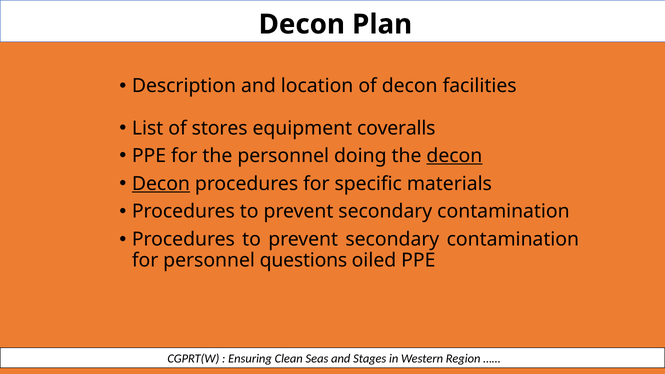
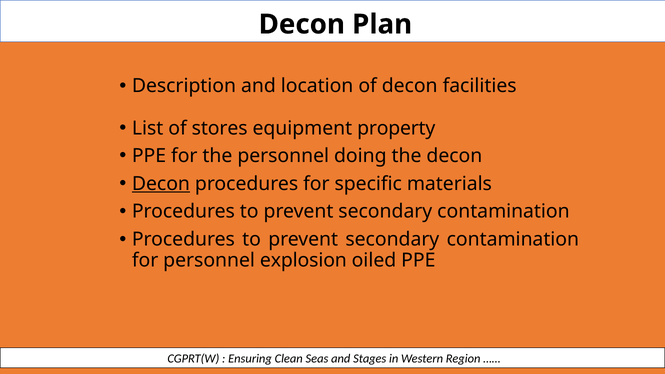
coveralls: coveralls -> property
decon at (454, 156) underline: present -> none
questions: questions -> explosion
